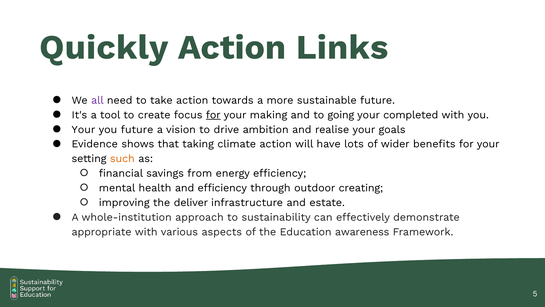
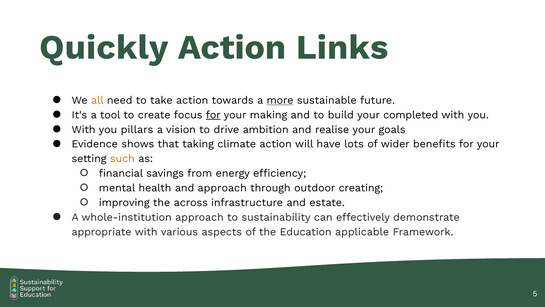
all colour: purple -> orange
more underline: none -> present
going: going -> build
Your at (83, 129): Your -> With
you future: future -> pillars
and efficiency: efficiency -> approach
deliver: deliver -> across
awareness: awareness -> applicable
